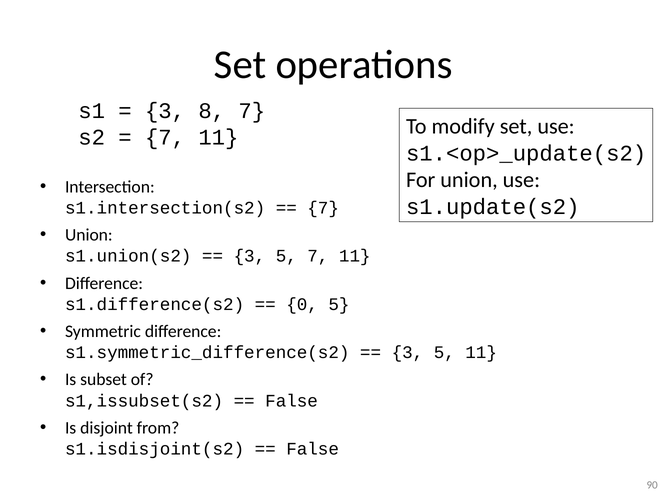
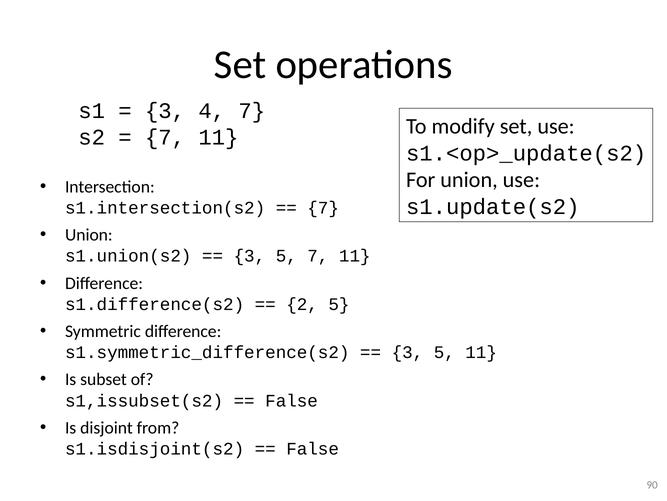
8: 8 -> 4
0: 0 -> 2
